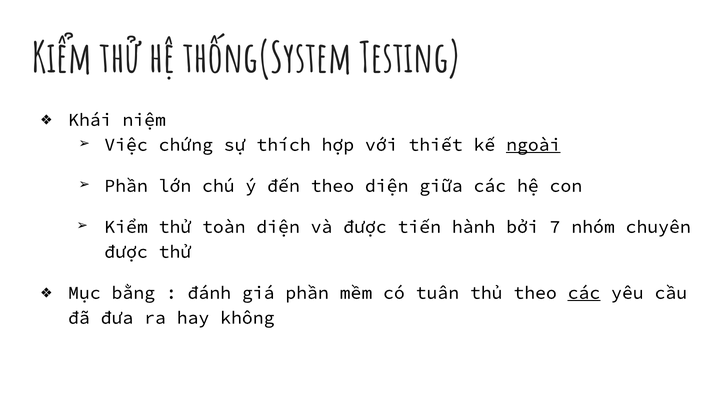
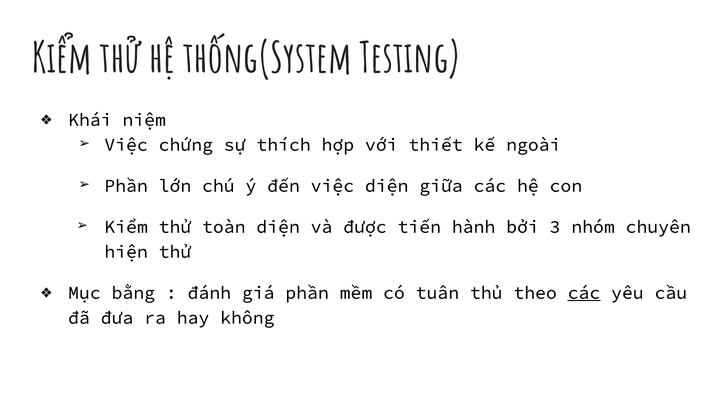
ngoài underline: present -> none
đến theo: theo -> việc
7: 7 -> 3
được at (126, 252): được -> hiện
